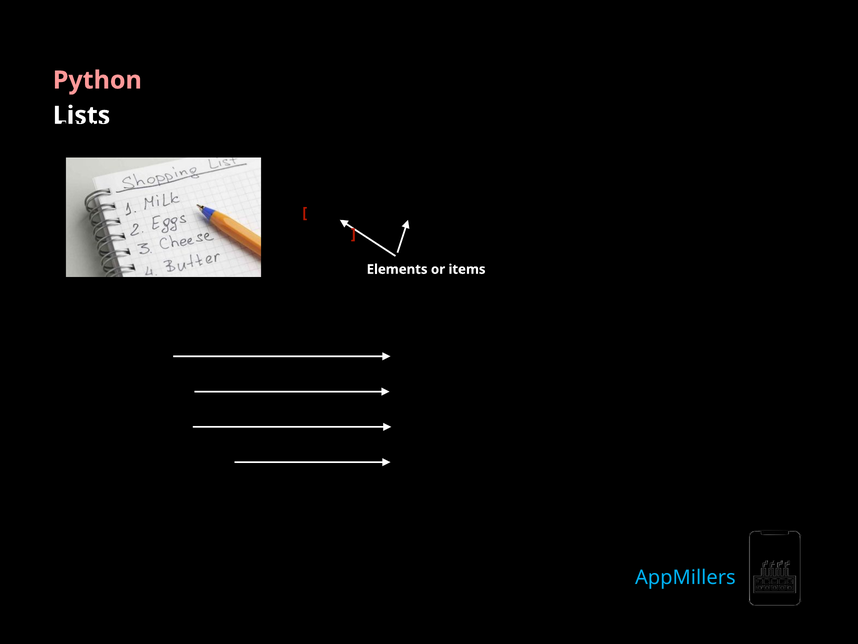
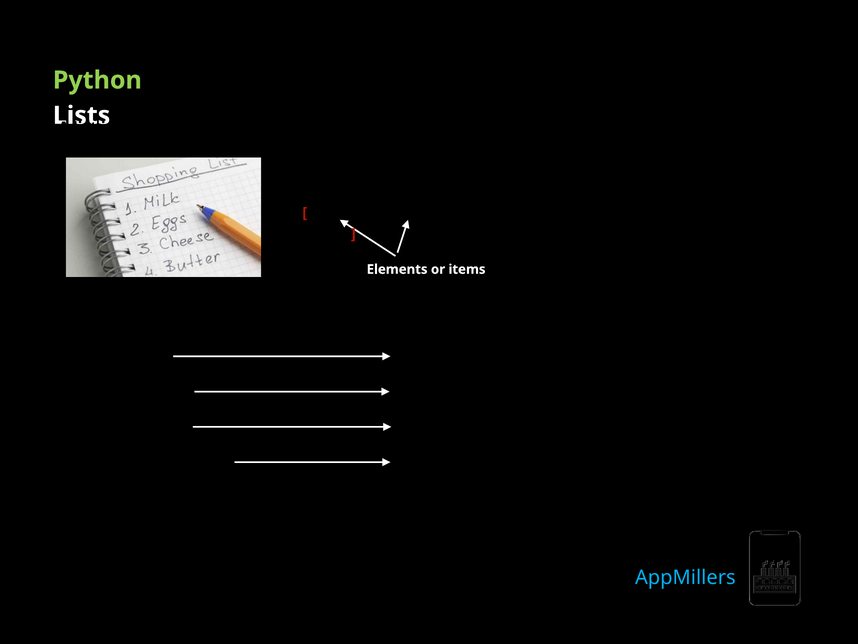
Python colour: pink -> light green
